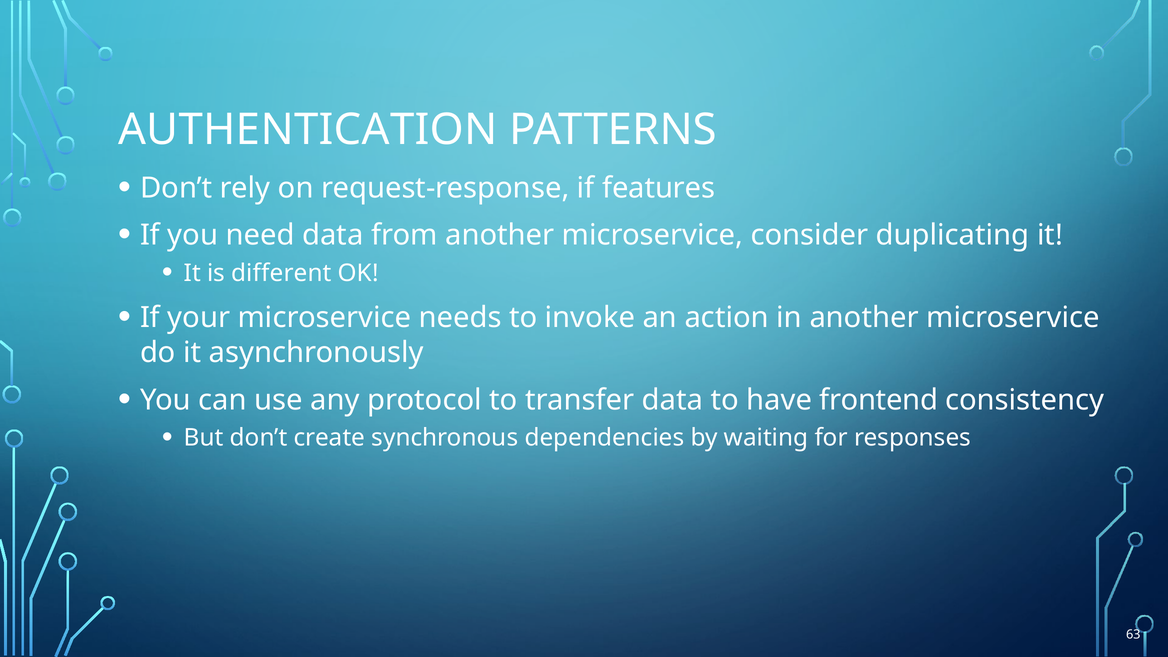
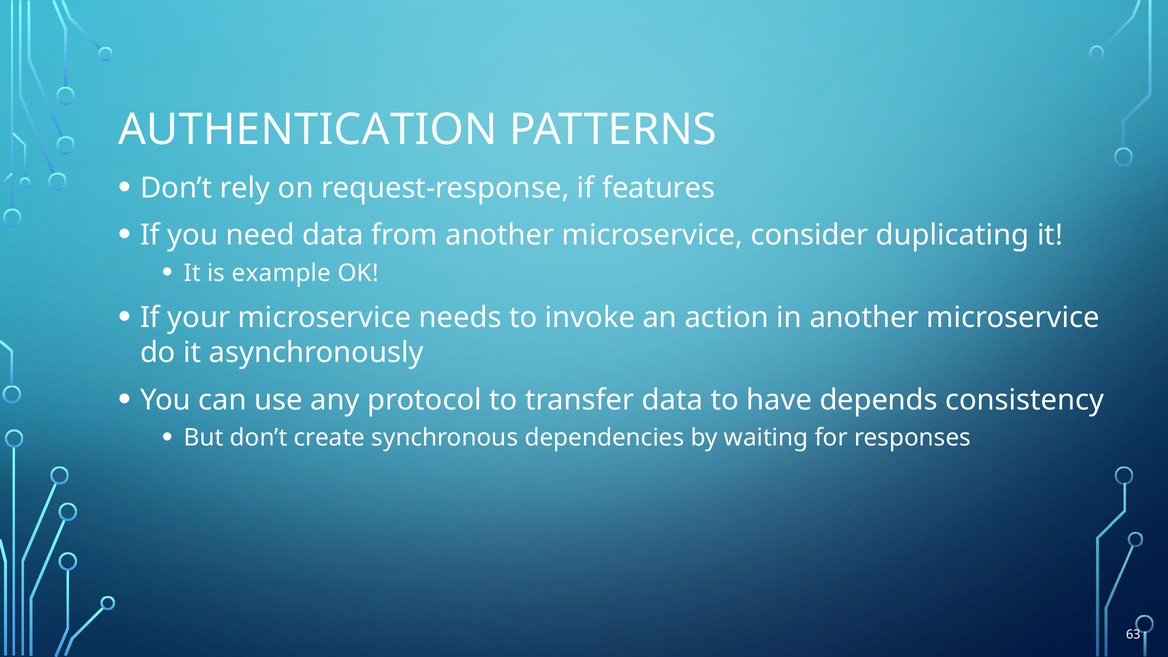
different: different -> example
frontend: frontend -> depends
